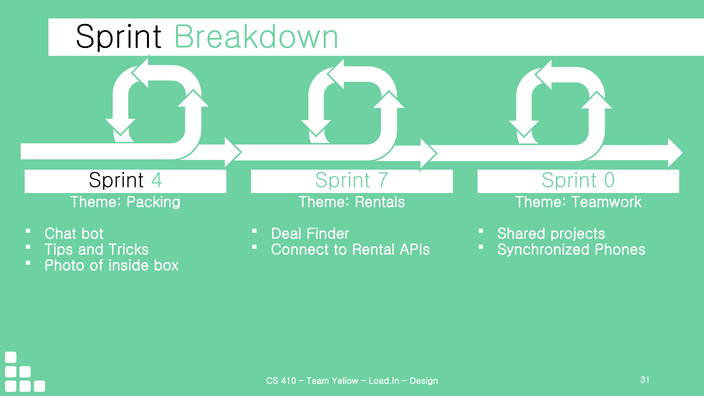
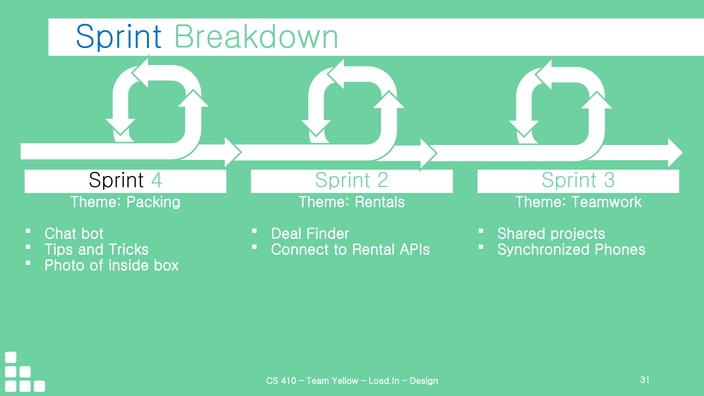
Sprint at (119, 37) colour: black -> blue
7: 7 -> 2
0: 0 -> 3
